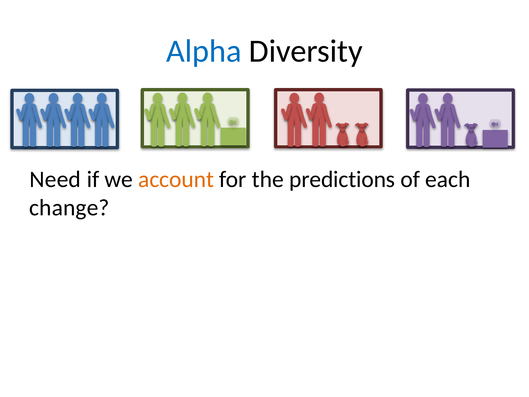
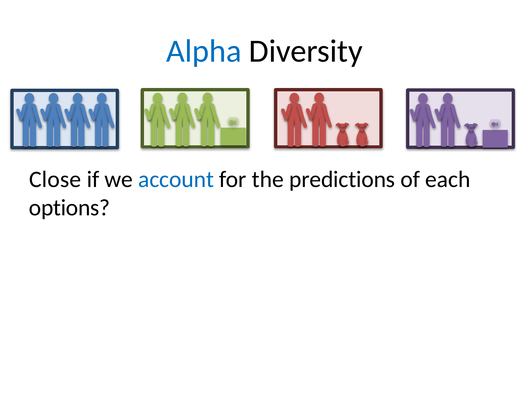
Need: Need -> Close
account colour: orange -> blue
change: change -> options
